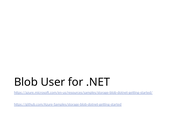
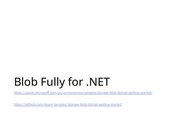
User: User -> Fully
